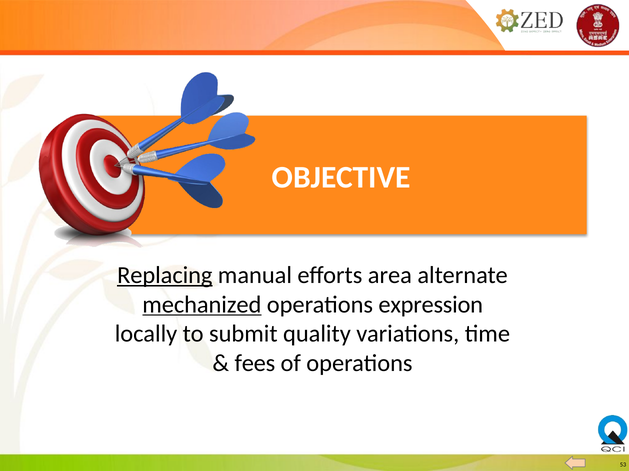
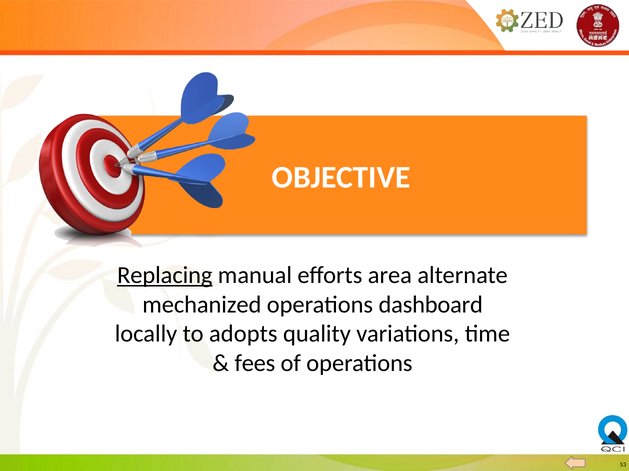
mechanized underline: present -> none
expression: expression -> dashboard
submit: submit -> adopts
